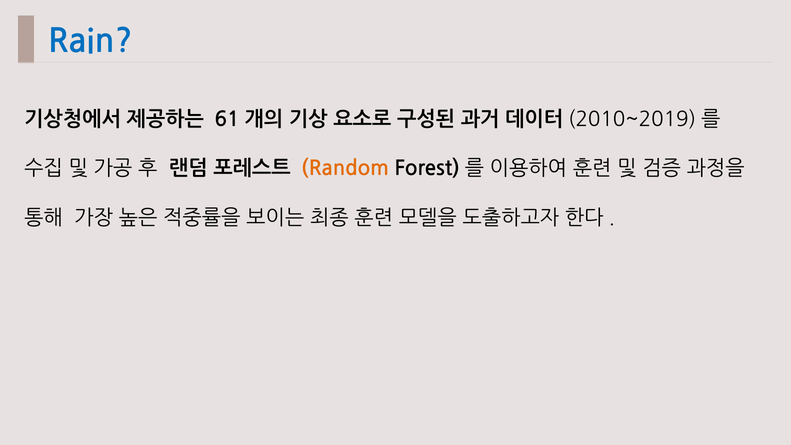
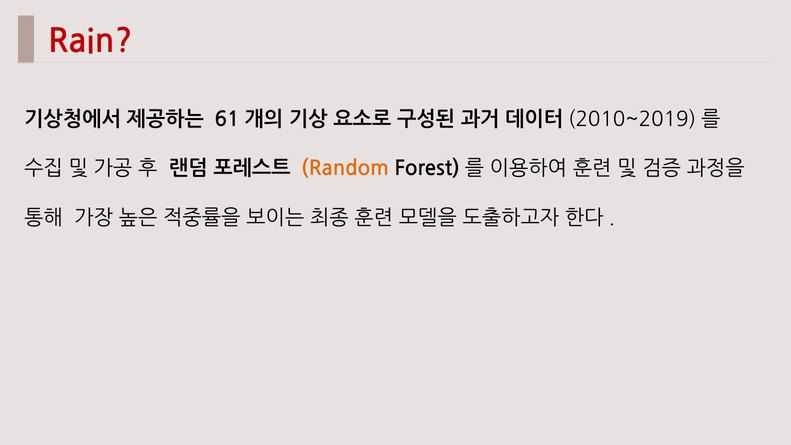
Rain colour: blue -> red
